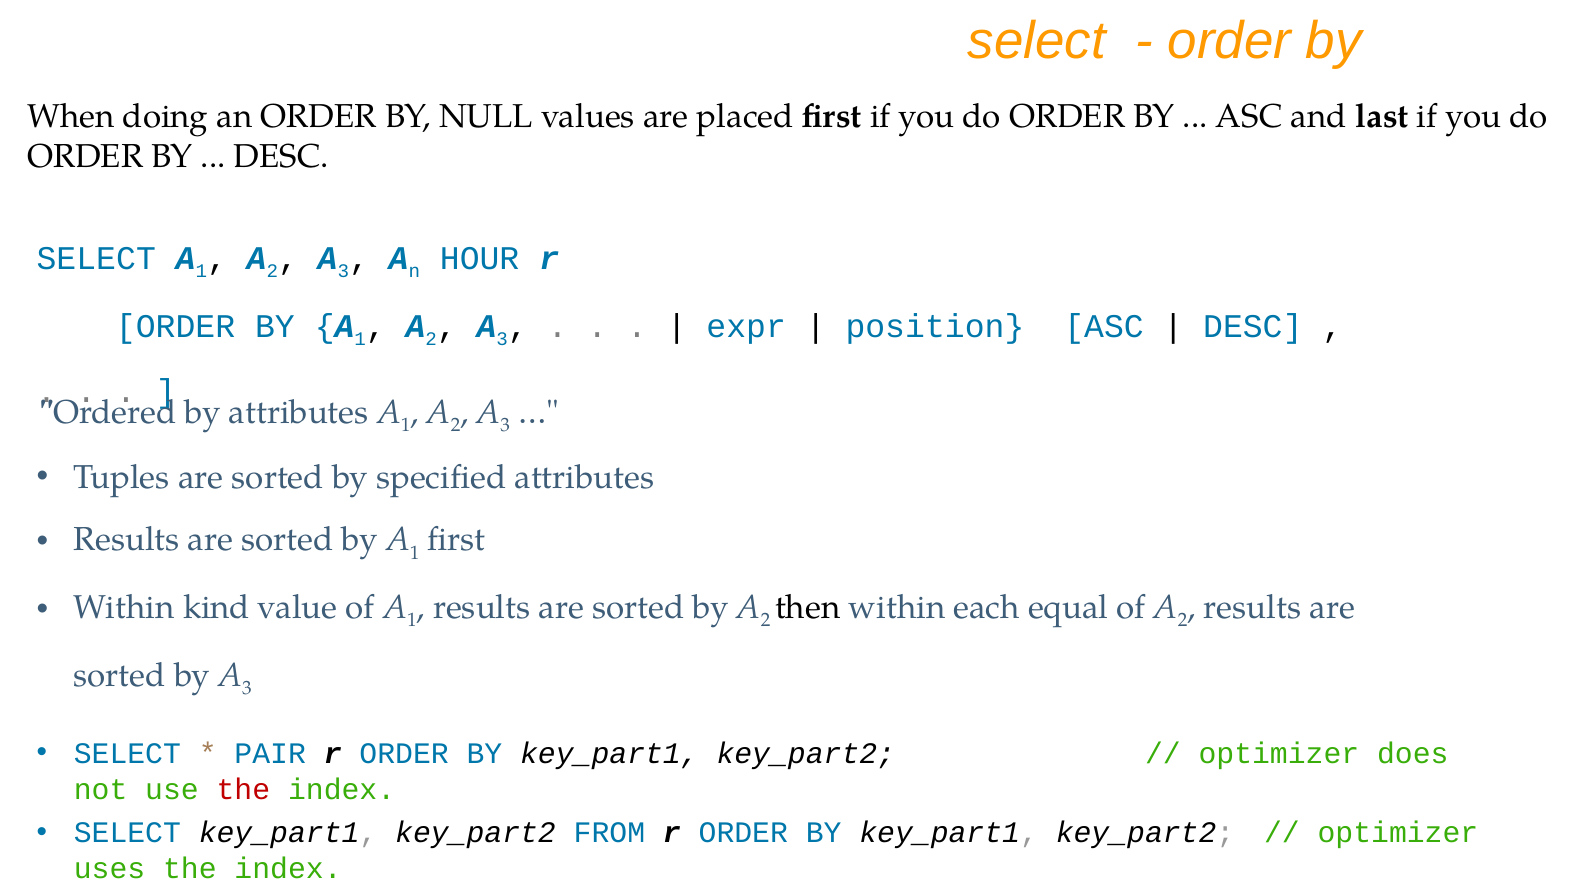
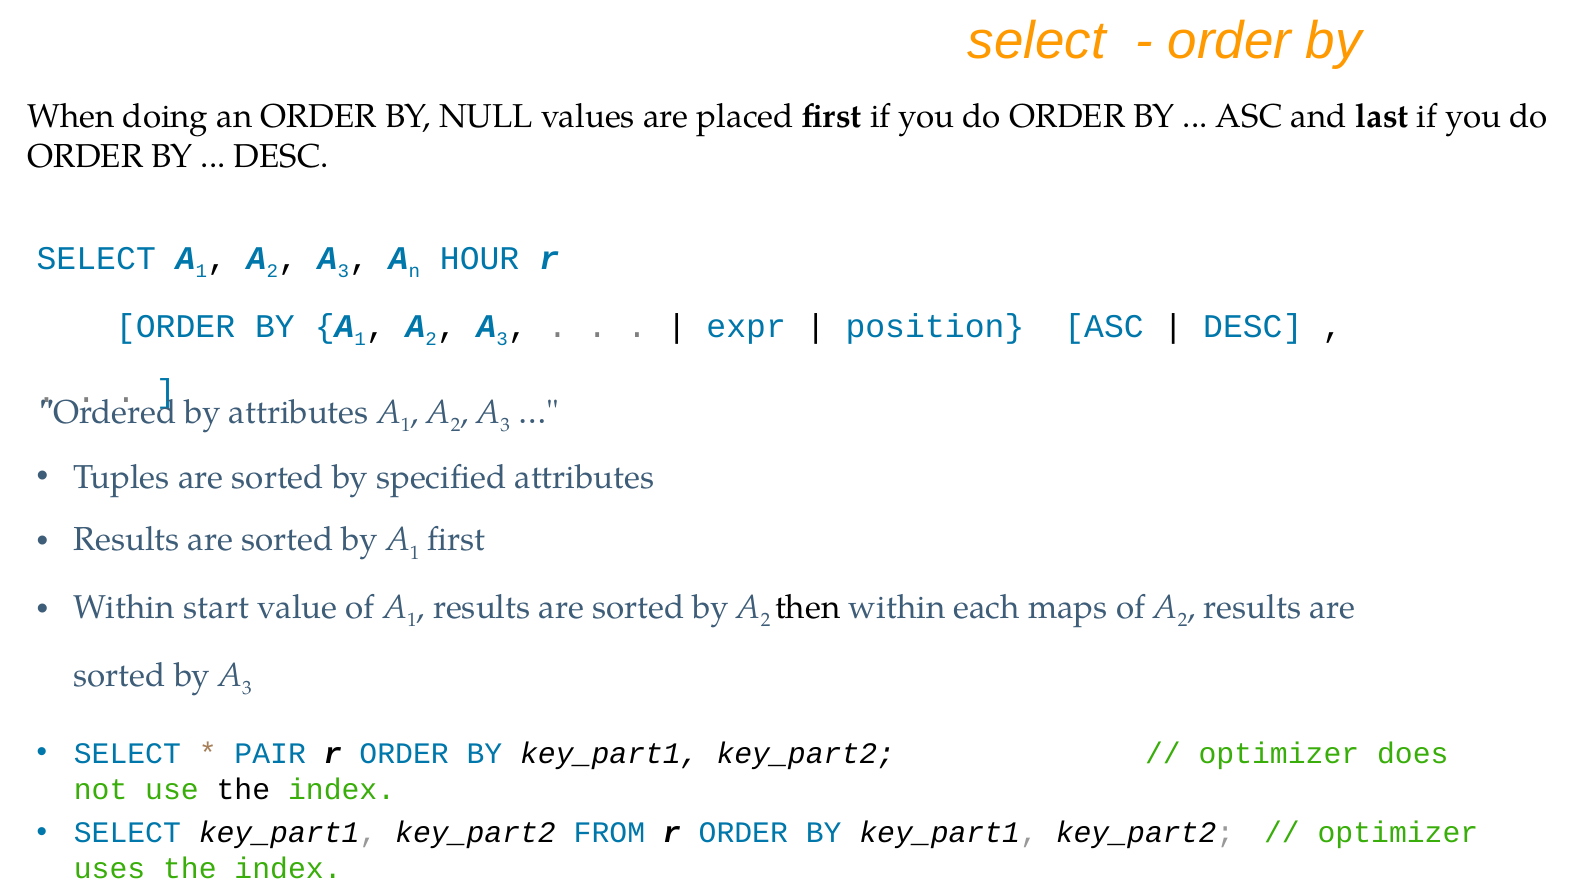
kind: kind -> start
equal: equal -> maps
the at (243, 789) colour: red -> black
